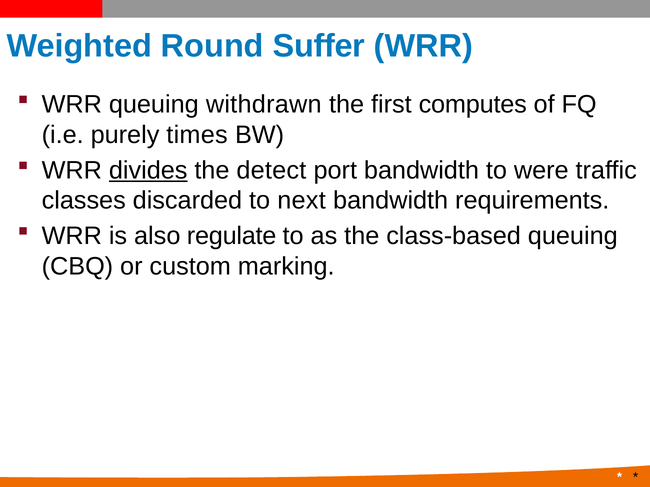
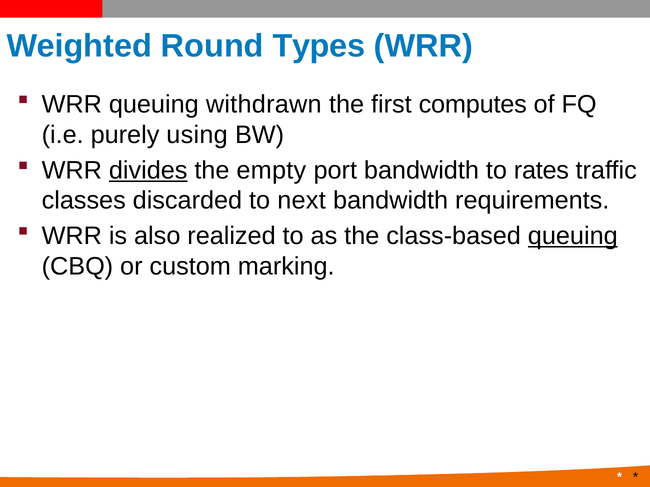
Suffer: Suffer -> Types
times: times -> using
detect: detect -> empty
were: were -> rates
regulate: regulate -> realized
queuing at (573, 236) underline: none -> present
